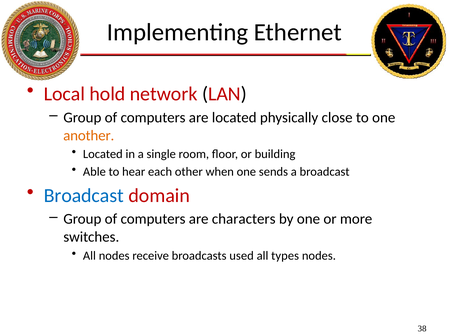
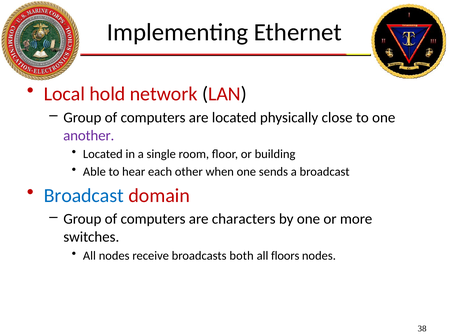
another colour: orange -> purple
used: used -> both
types: types -> floors
